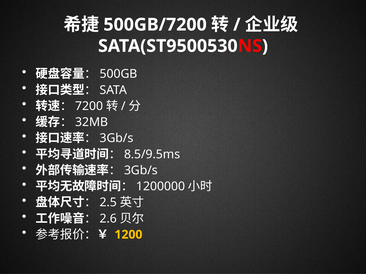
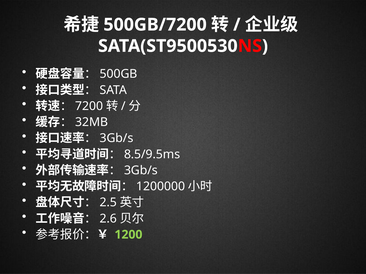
1200 colour: yellow -> light green
